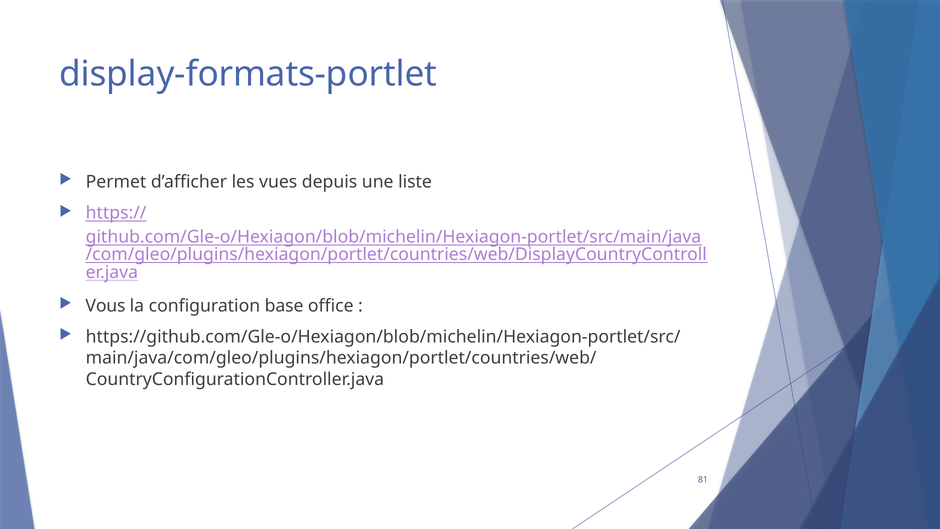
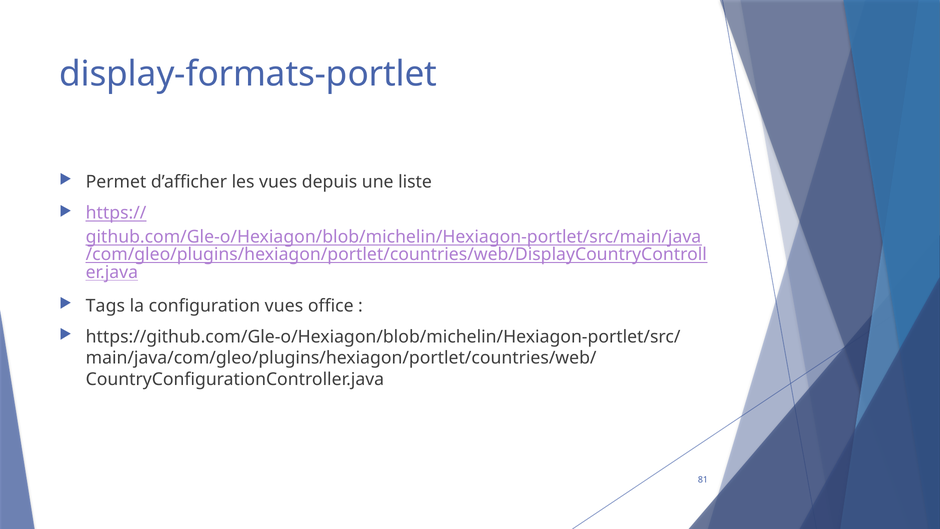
Vous: Vous -> Tags
configuration base: base -> vues
